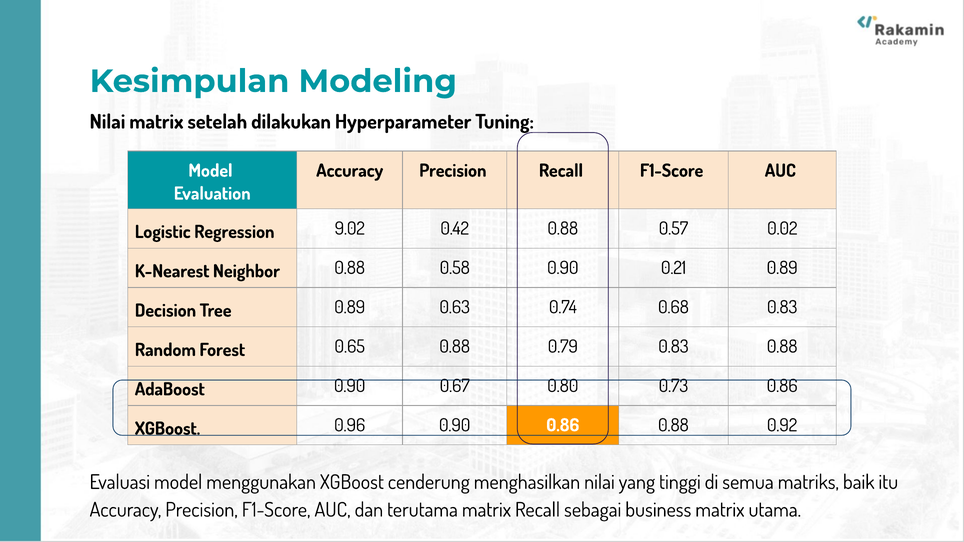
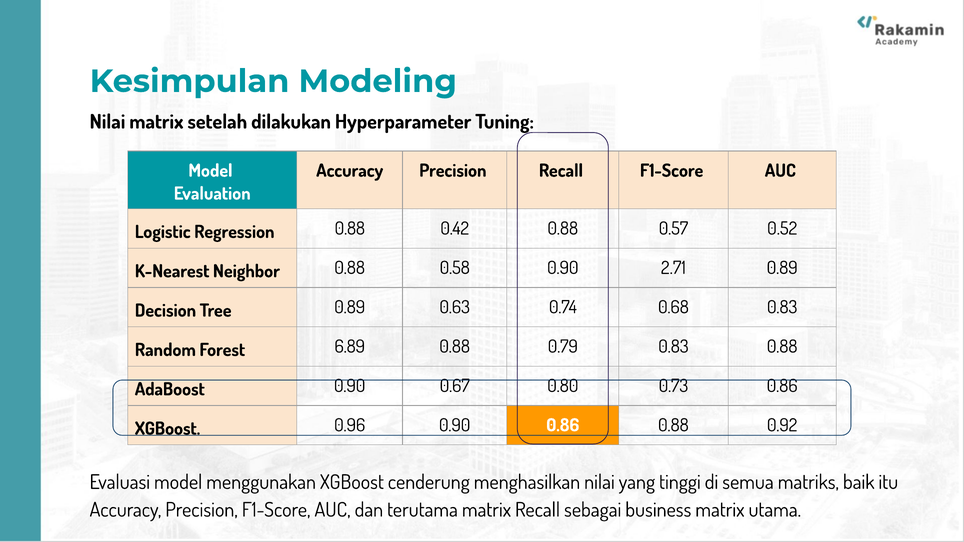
Regression 9.02: 9.02 -> 0.88
0.02: 0.02 -> 0.52
0.21: 0.21 -> 2.71
0.65: 0.65 -> 6.89
